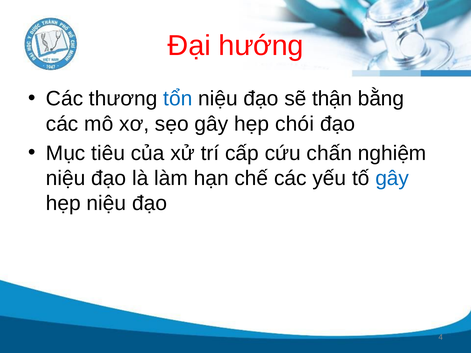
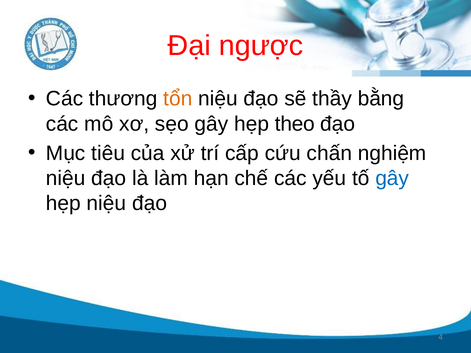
hướng: hướng -> ngược
tổn colour: blue -> orange
thận: thận -> thầy
chói: chói -> theo
